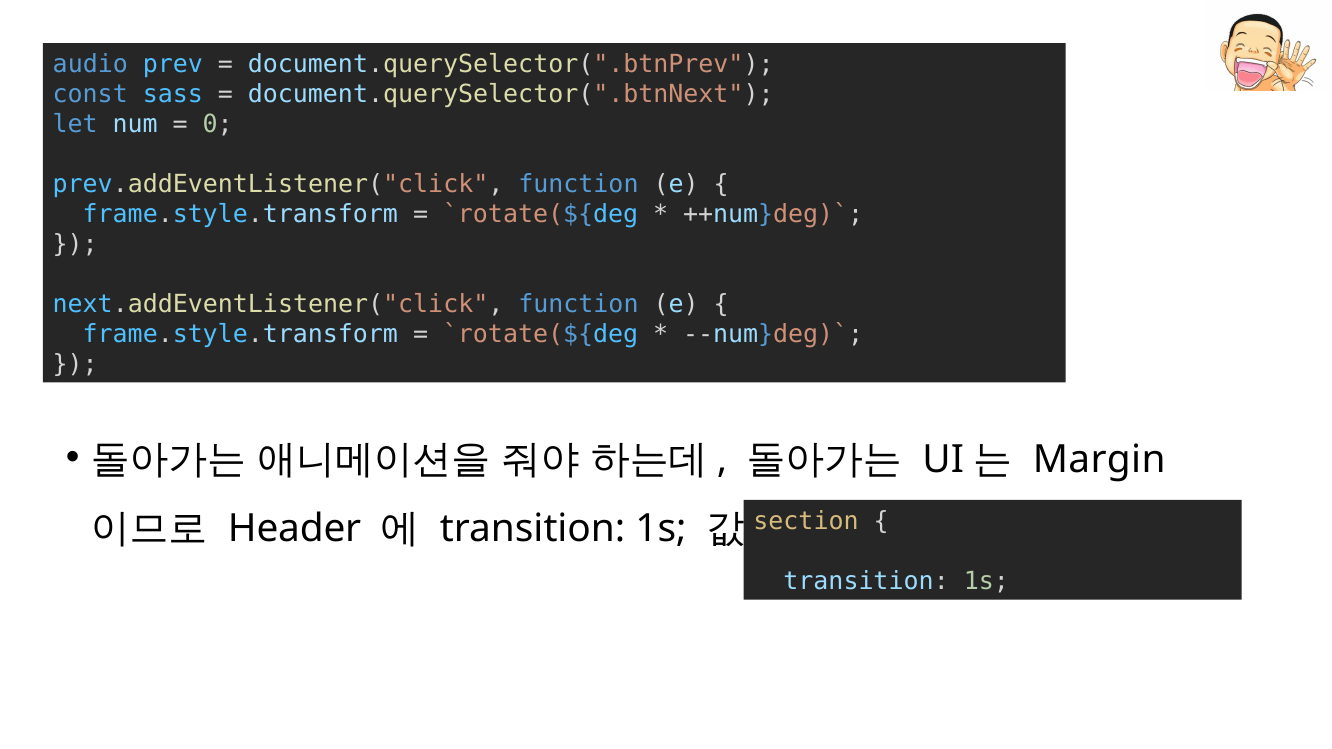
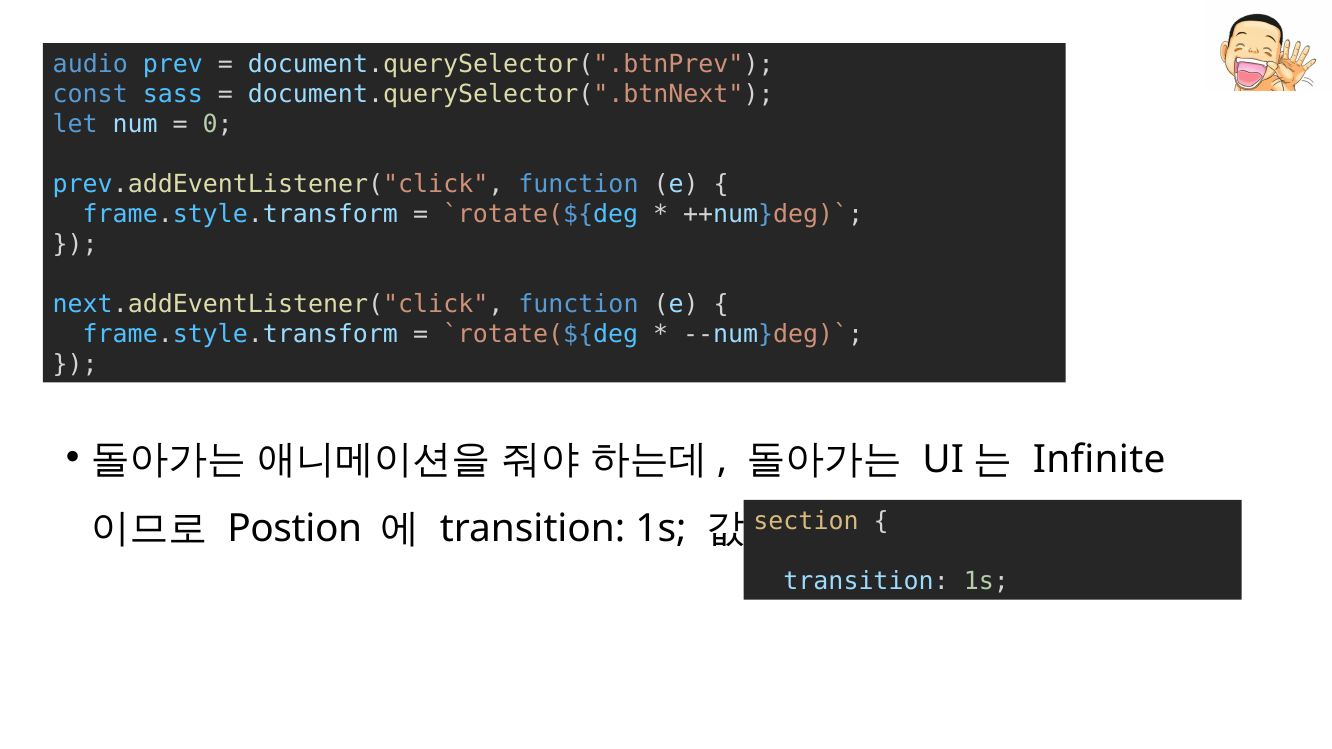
Margin: Margin -> Infinite
Header: Header -> Postion
